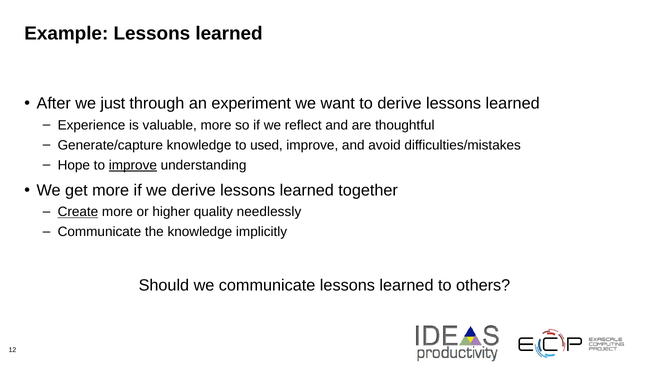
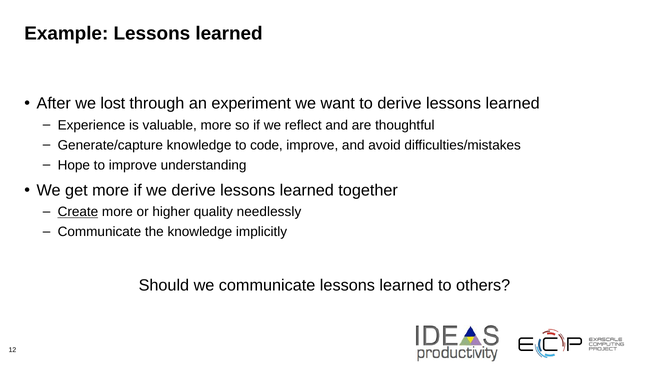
just: just -> lost
used: used -> code
improve at (133, 165) underline: present -> none
